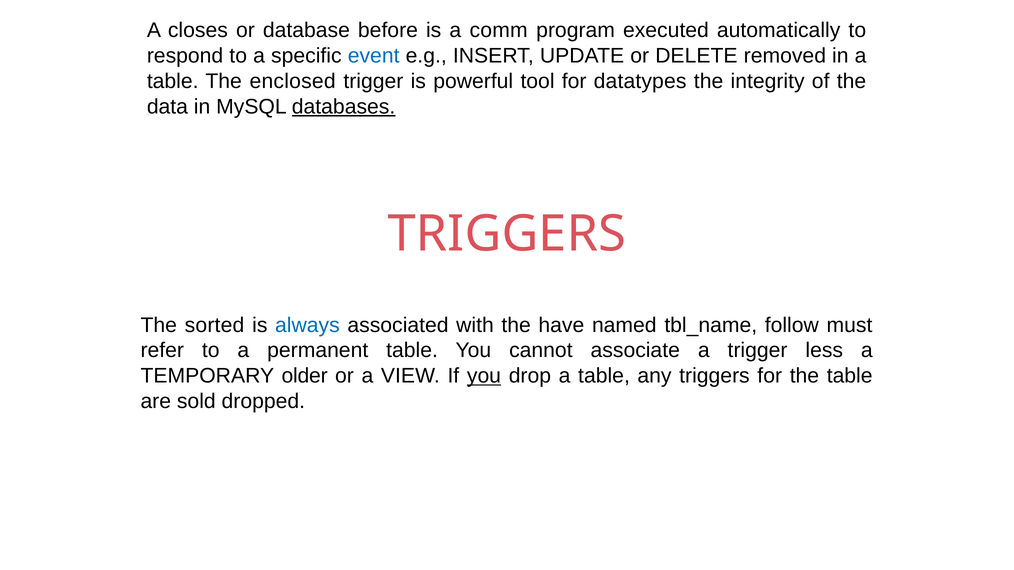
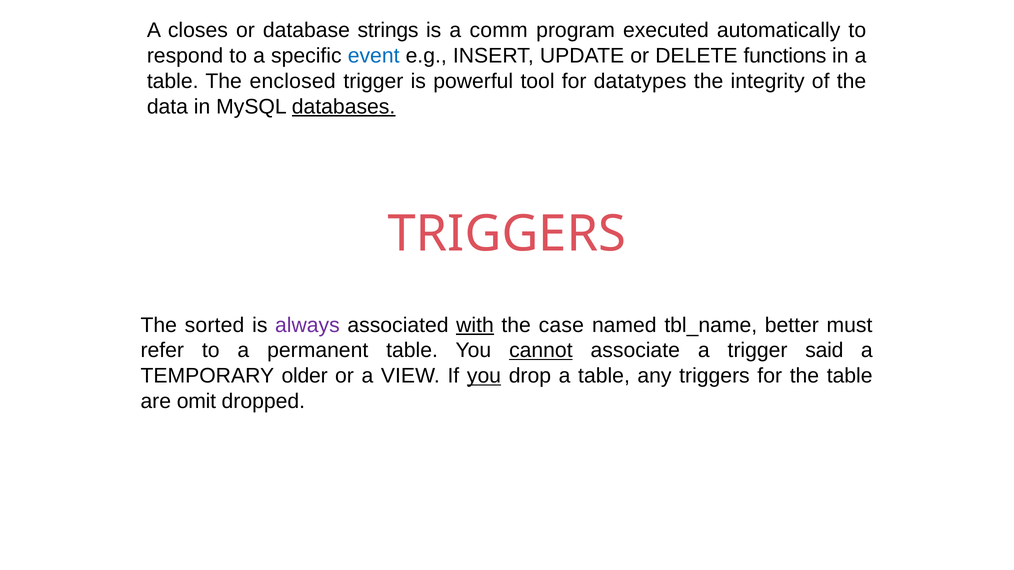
before: before -> strings
removed: removed -> functions
always colour: blue -> purple
with underline: none -> present
have: have -> case
follow: follow -> better
cannot underline: none -> present
less: less -> said
sold: sold -> omit
